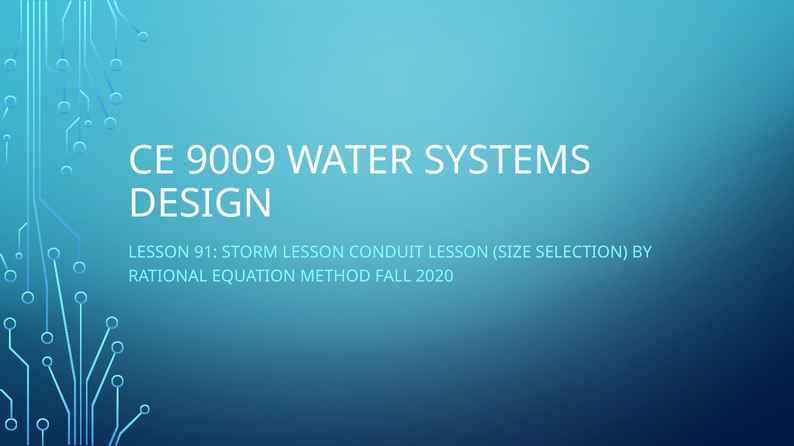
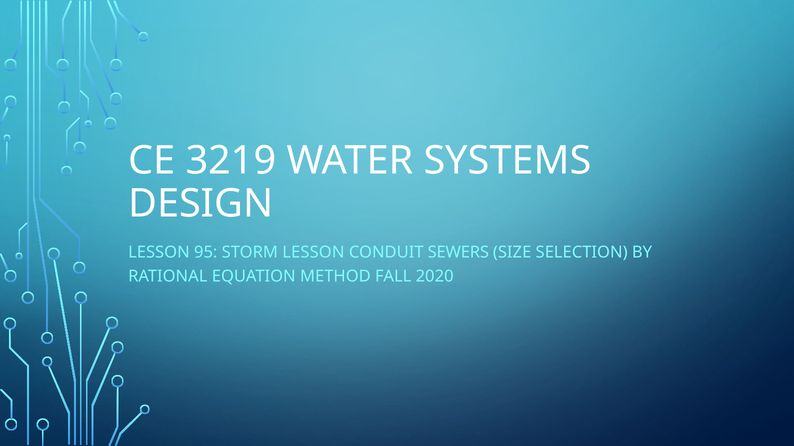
9009: 9009 -> 3219
91: 91 -> 95
CONDUIT LESSON: LESSON -> SEWERS
